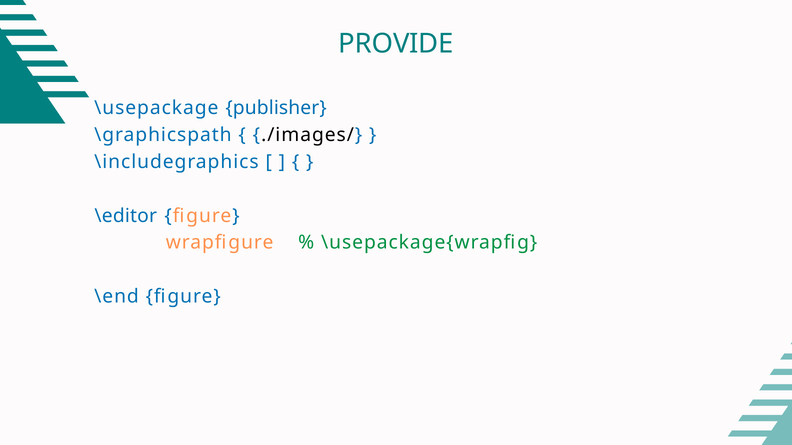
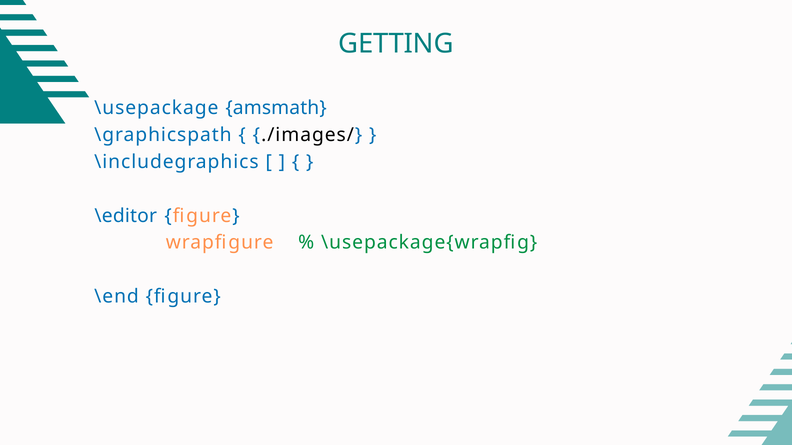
PROVIDE: PROVIDE -> GETTING
publisher: publisher -> amsmath
